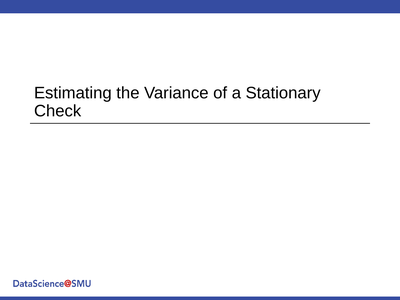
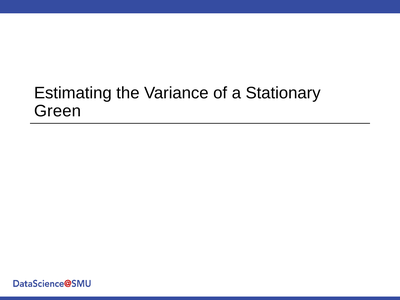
Check: Check -> Green
